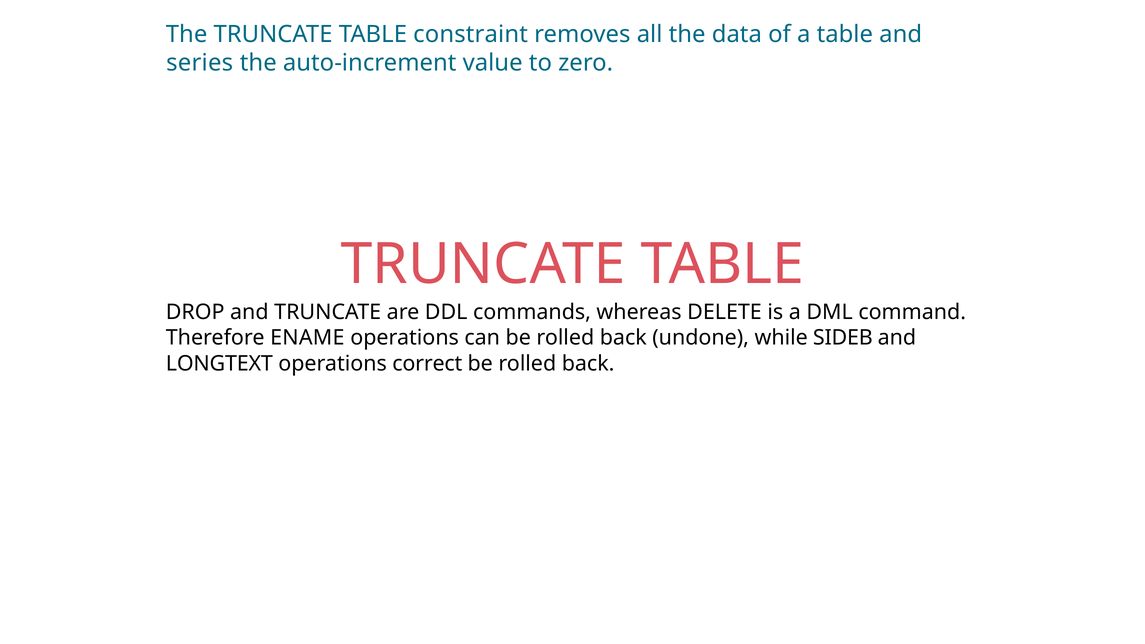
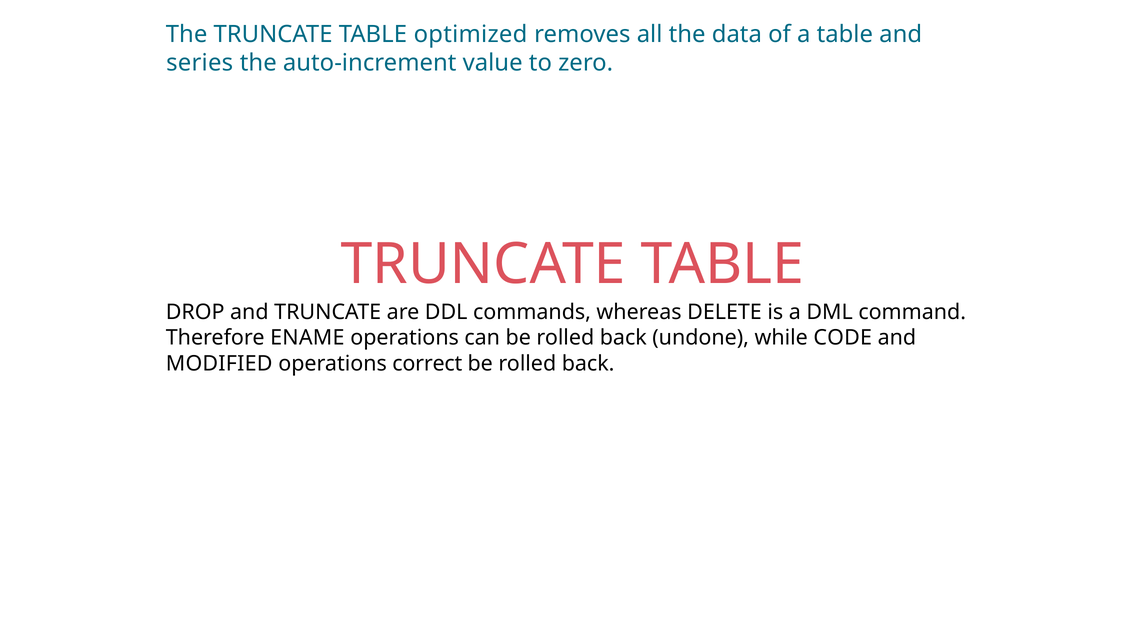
constraint: constraint -> optimized
SIDEB: SIDEB -> CODE
LONGTEXT: LONGTEXT -> MODIFIED
